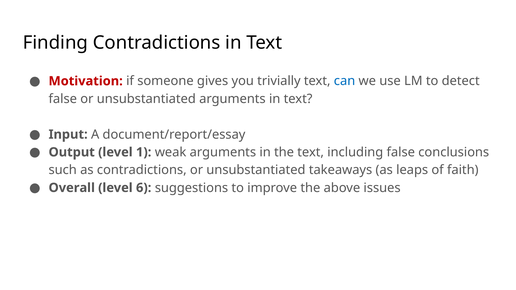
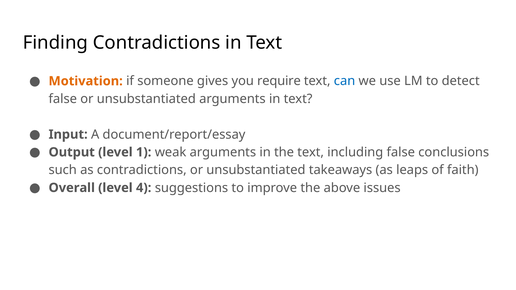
Motivation colour: red -> orange
trivially: trivially -> require
6: 6 -> 4
